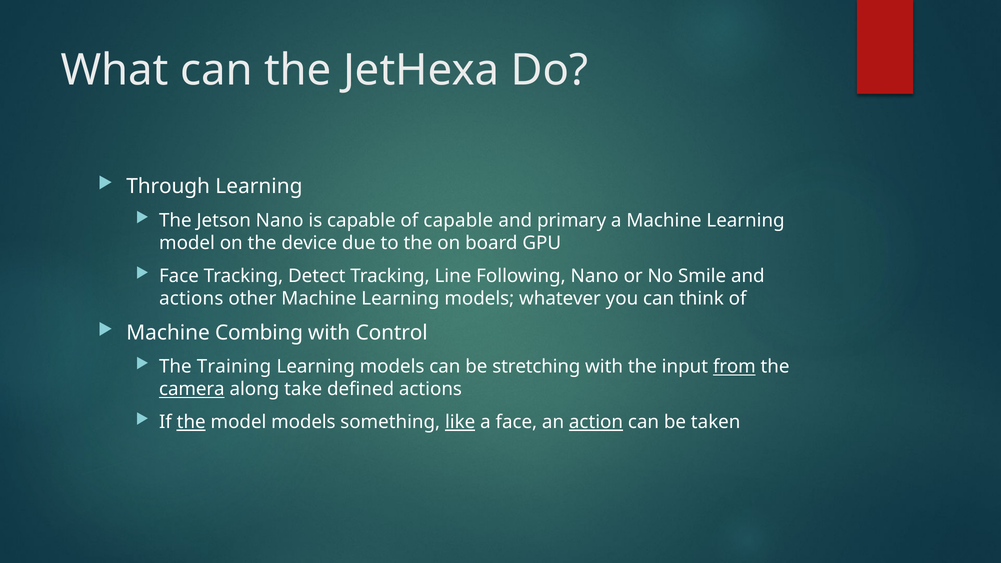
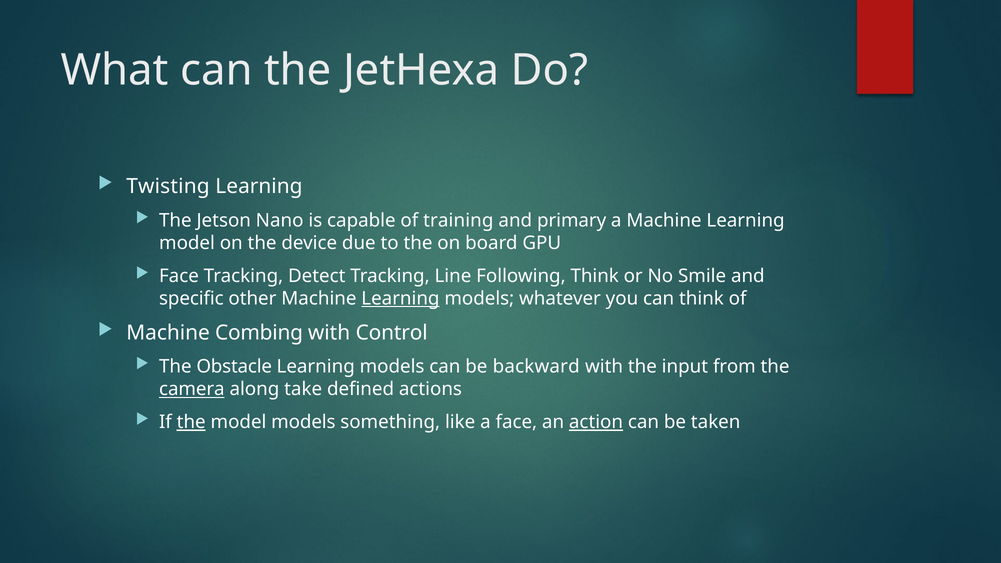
Through: Through -> Twisting
of capable: capable -> training
Following Nano: Nano -> Think
actions at (191, 298): actions -> specific
Learning at (400, 298) underline: none -> present
Training: Training -> Obstacle
stretching: stretching -> backward
from underline: present -> none
like underline: present -> none
